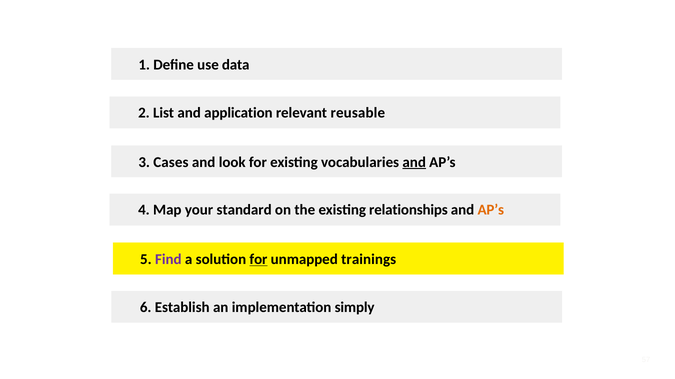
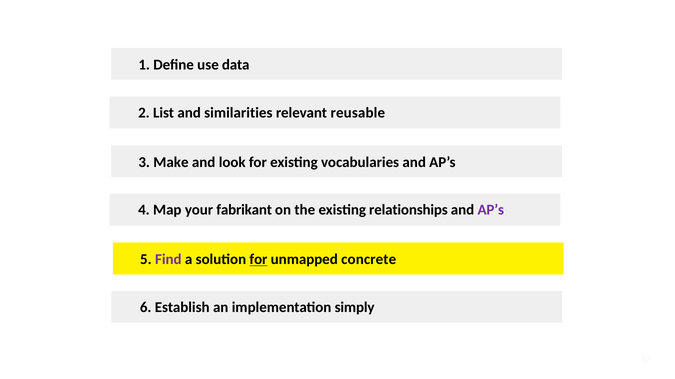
application: application -> similarities
Cases: Cases -> Make
and at (414, 162) underline: present -> none
standard: standard -> fabrikant
AP’s at (491, 210) colour: orange -> purple
trainings: trainings -> concrete
